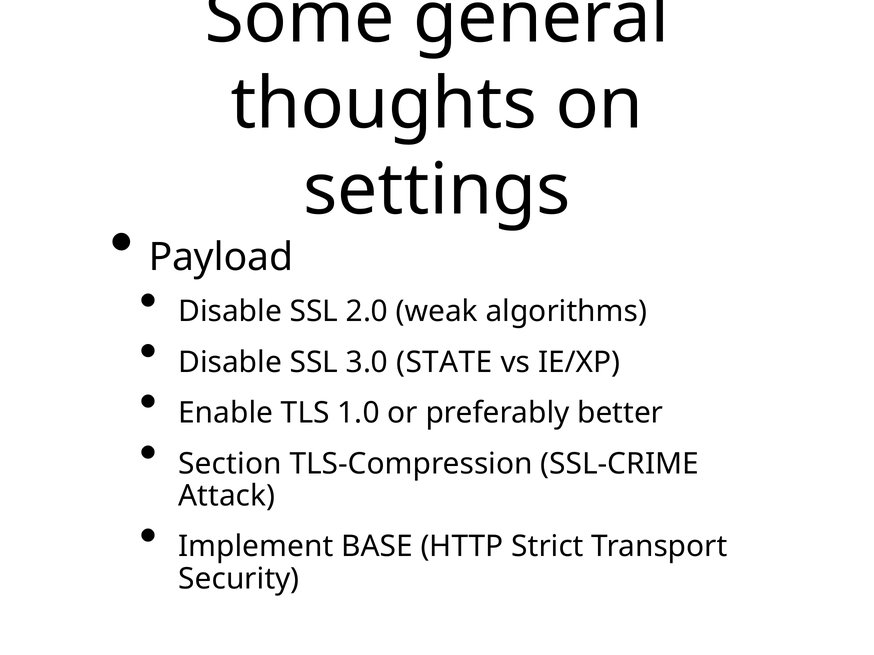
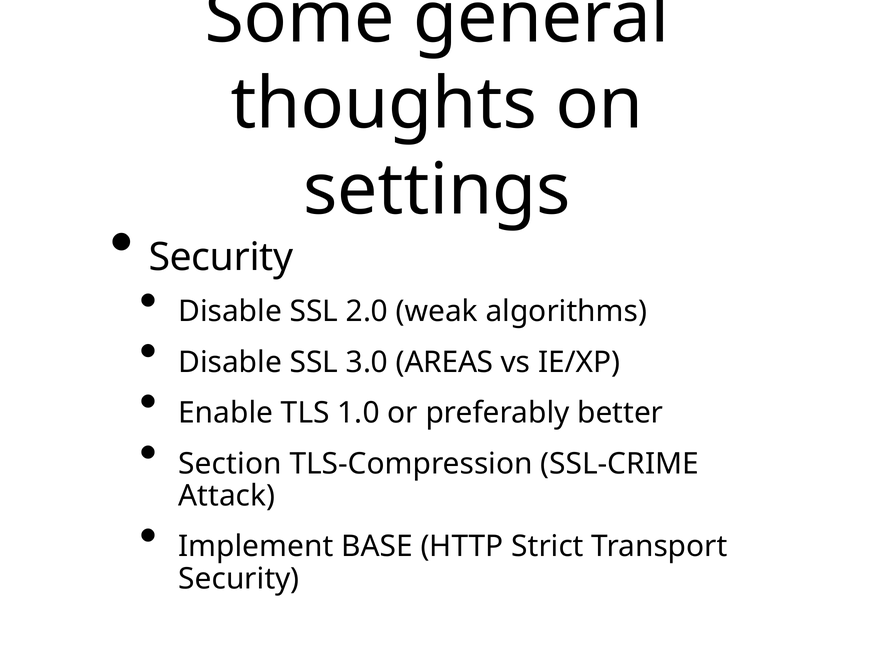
Payload at (221, 257): Payload -> Security
STATE: STATE -> AREAS
